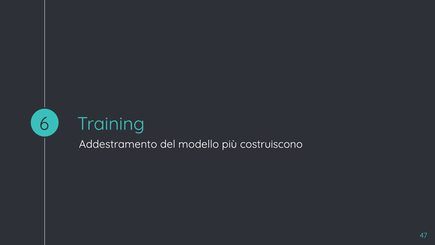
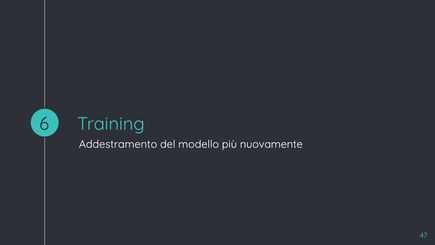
costruiscono: costruiscono -> nuovamente
